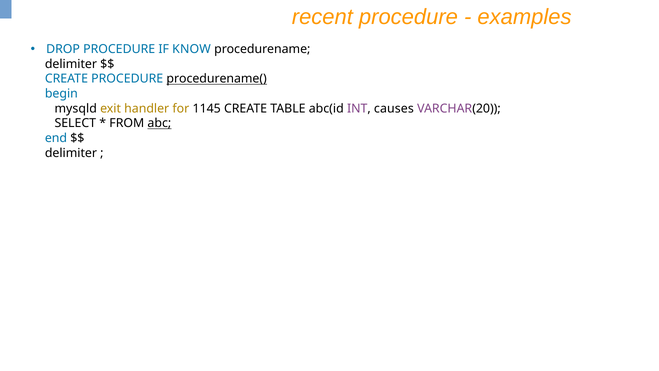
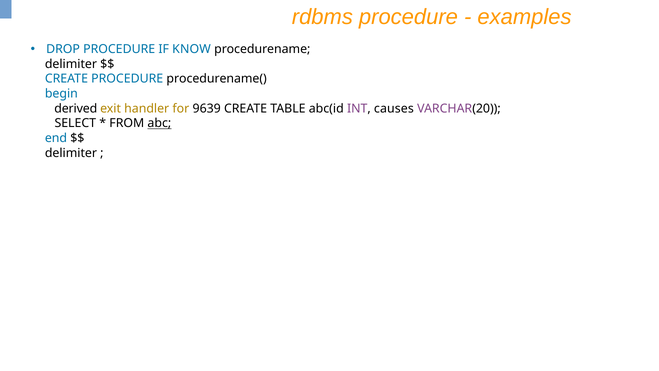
recent: recent -> rdbms
procedurename( underline: present -> none
mysqld: mysqld -> derived
1145: 1145 -> 9639
